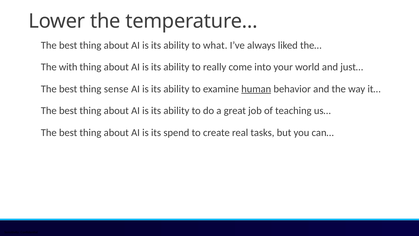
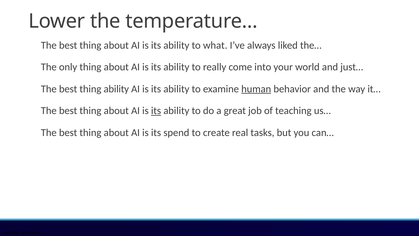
with: with -> only
thing sense: sense -> ability
its at (156, 111) underline: none -> present
